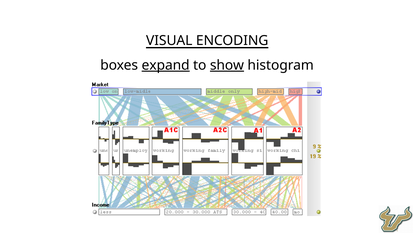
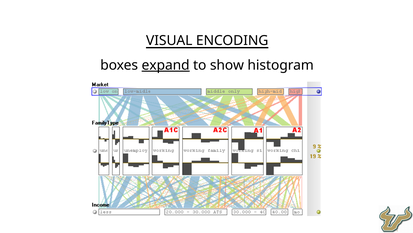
show underline: present -> none
